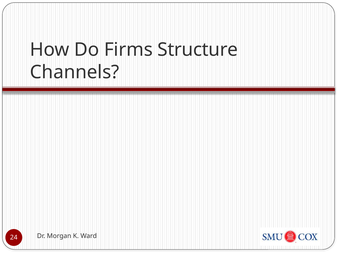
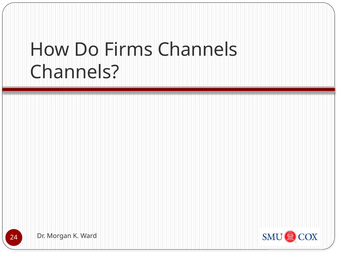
Firms Structure: Structure -> Channels
